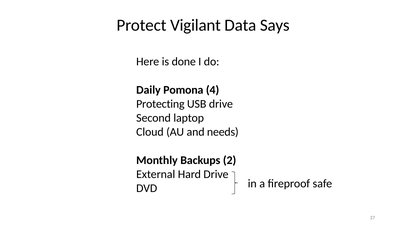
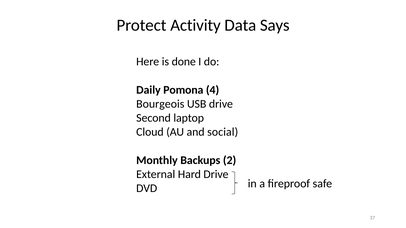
Vigilant: Vigilant -> Activity
Protecting: Protecting -> Bourgeois
needs: needs -> social
